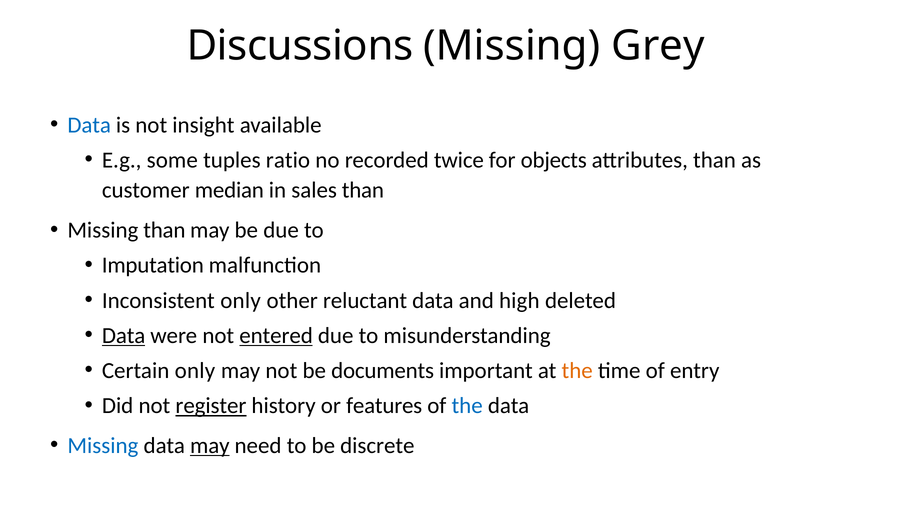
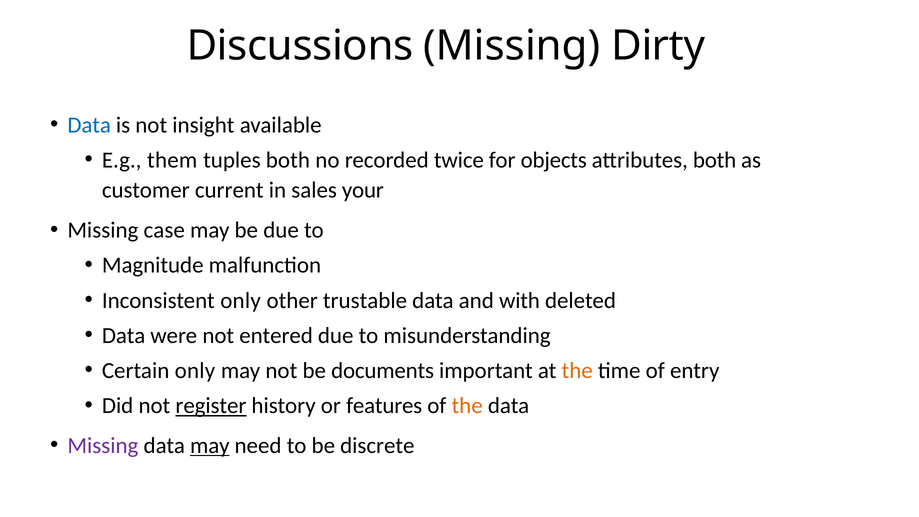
Grey: Grey -> Dirty
some: some -> them
tuples ratio: ratio -> both
attributes than: than -> both
median: median -> current
sales than: than -> your
Missing than: than -> case
Imputation: Imputation -> Magnitude
reluctant: reluctant -> trustable
high: high -> with
Data at (124, 336) underline: present -> none
entered underline: present -> none
the at (467, 406) colour: blue -> orange
Missing at (103, 446) colour: blue -> purple
